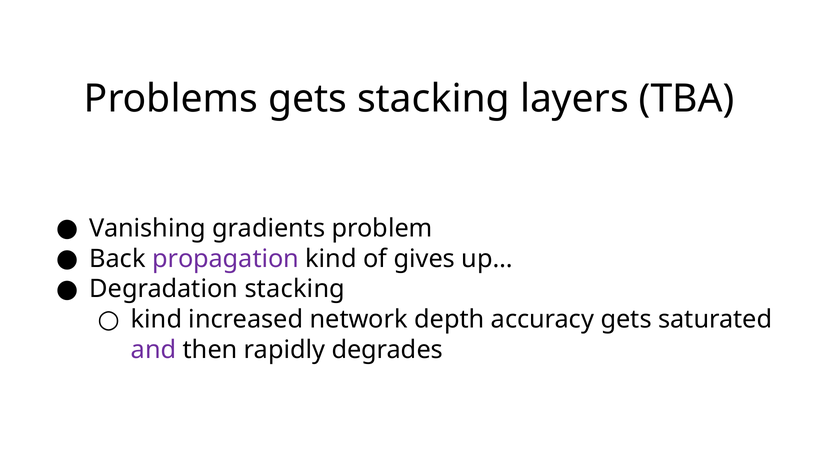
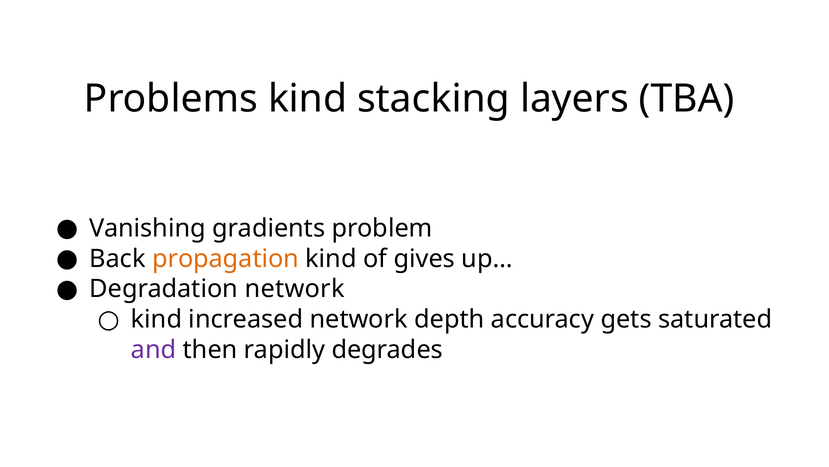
Problems gets: gets -> kind
propagation colour: purple -> orange
Degradation stacking: stacking -> network
